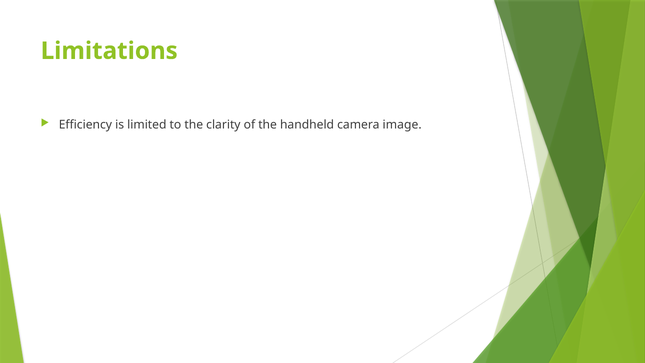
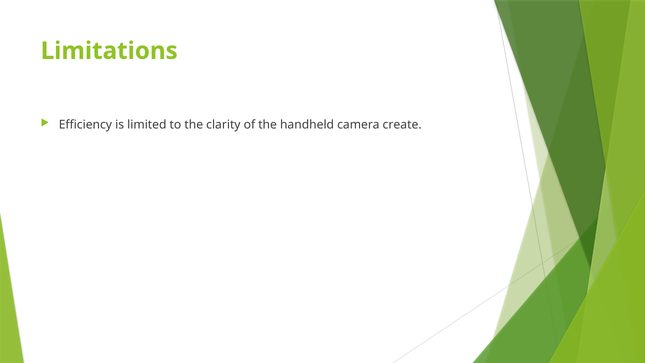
image: image -> create
